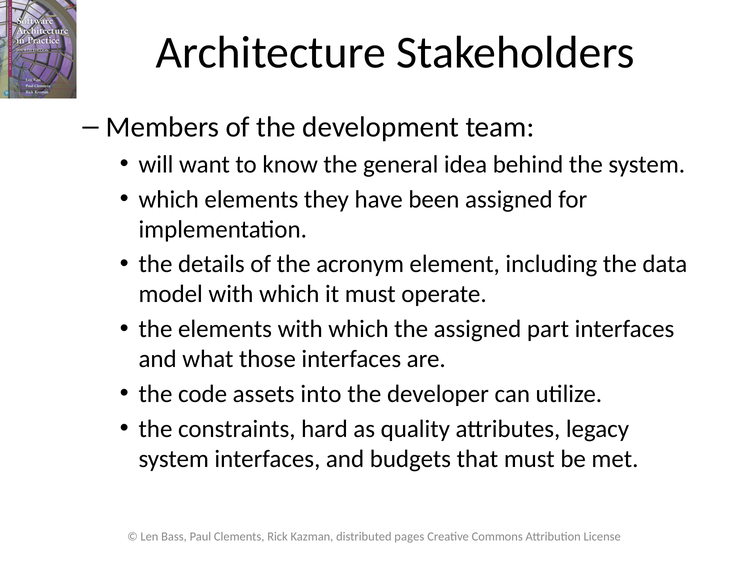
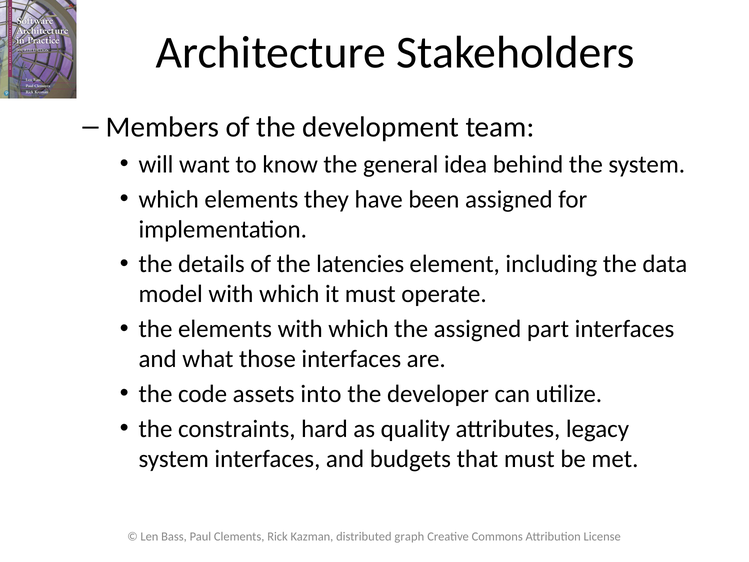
acronym: acronym -> latencies
pages: pages -> graph
